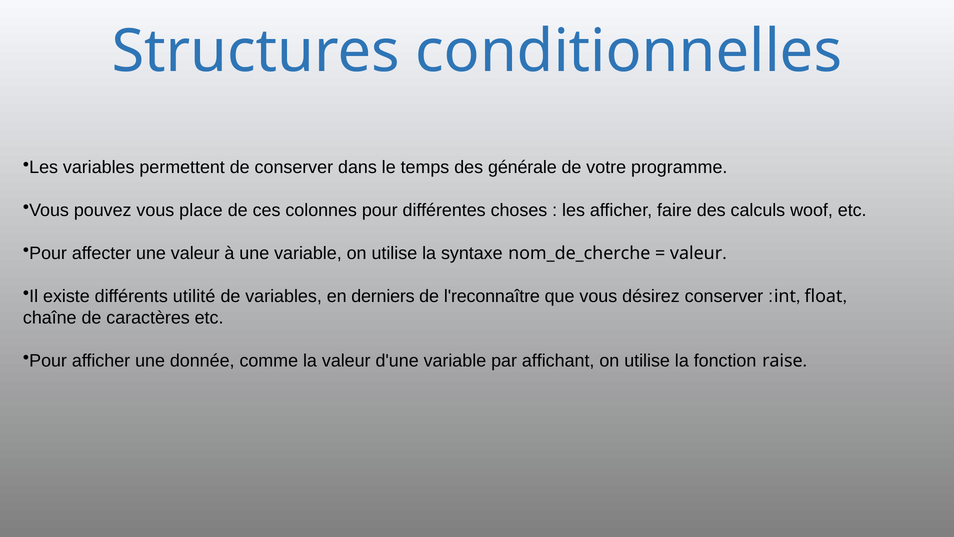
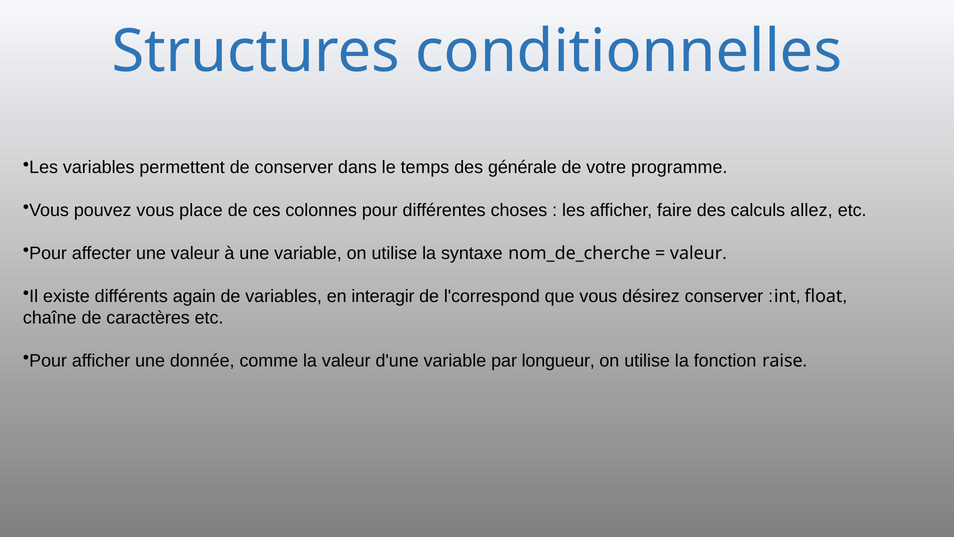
woof: woof -> allez
utilité: utilité -> again
derniers: derniers -> interagir
l'reconnaître: l'reconnaître -> l'correspond
affichant: affichant -> longueur
